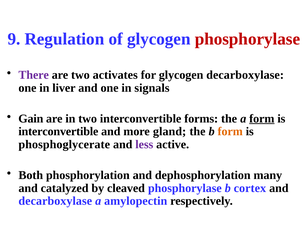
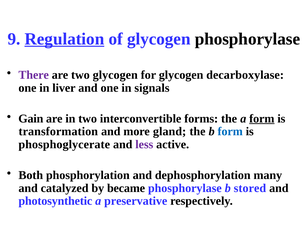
Regulation underline: none -> present
phosphorylase at (247, 39) colour: red -> black
two activates: activates -> glycogen
interconvertible at (58, 131): interconvertible -> transformation
form at (230, 131) colour: orange -> blue
cleaved: cleaved -> became
cortex: cortex -> stored
decarboxylase at (55, 201): decarboxylase -> photosynthetic
amylopectin: amylopectin -> preservative
